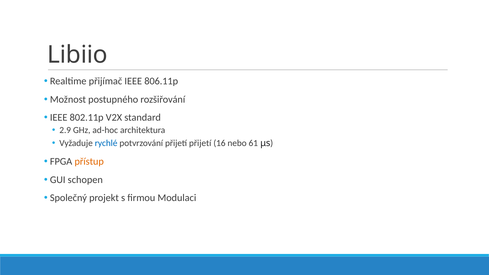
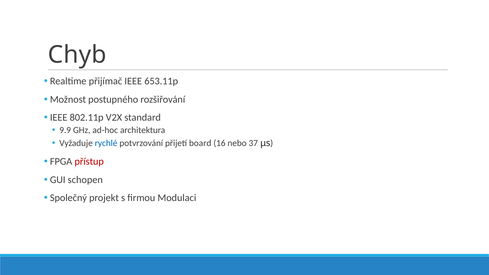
Libiio: Libiio -> Chyb
806.11p: 806.11p -> 653.11p
2.9: 2.9 -> 9.9
přijetí přijetí: přijetí -> board
61: 61 -> 37
přístup colour: orange -> red
